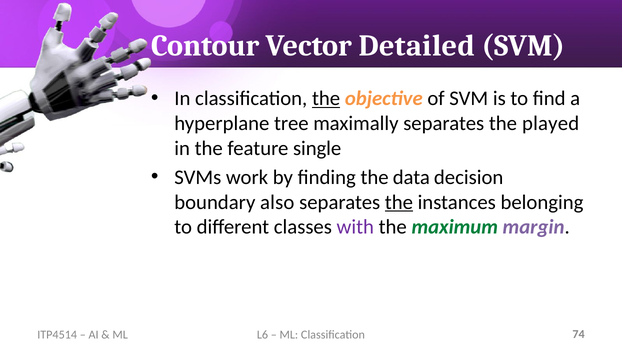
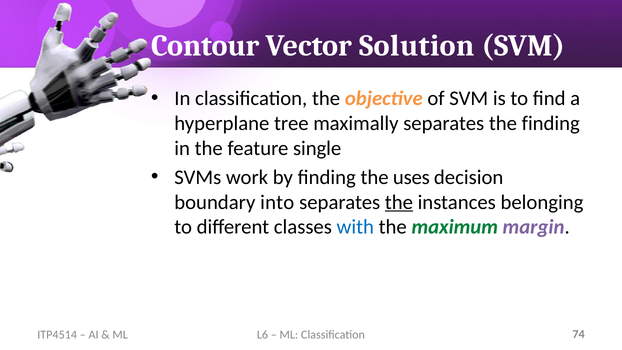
Detailed: Detailed -> Solution
the at (326, 98) underline: present -> none
the played: played -> finding
data: data -> uses
also: also -> into
with colour: purple -> blue
